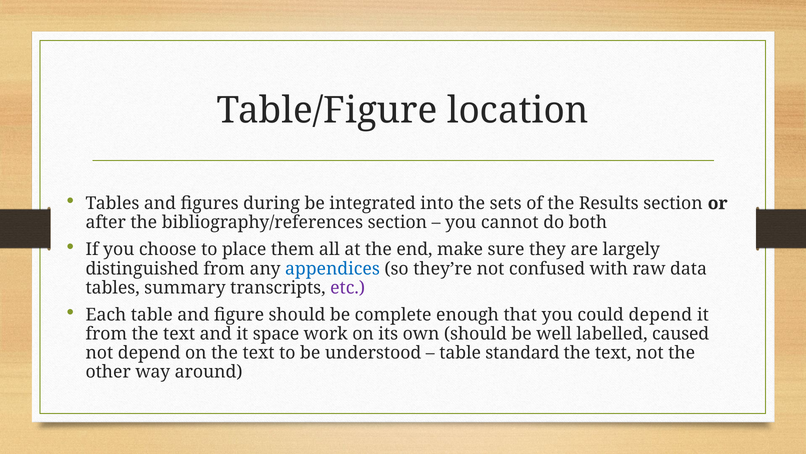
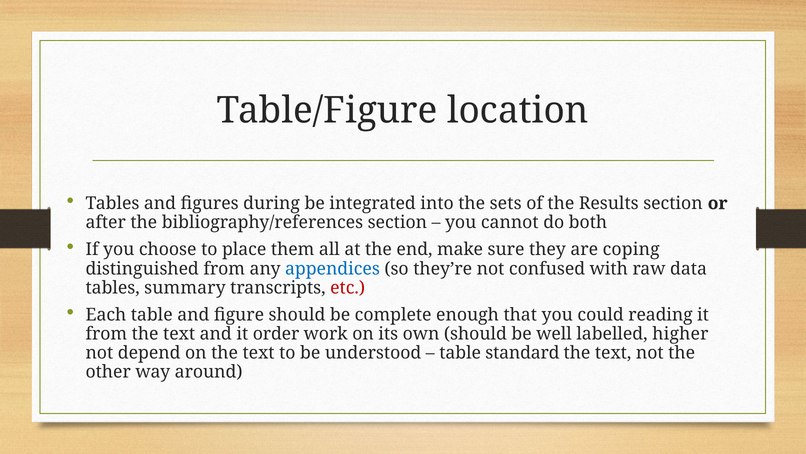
largely: largely -> coping
etc colour: purple -> red
could depend: depend -> reading
space: space -> order
caused: caused -> higher
